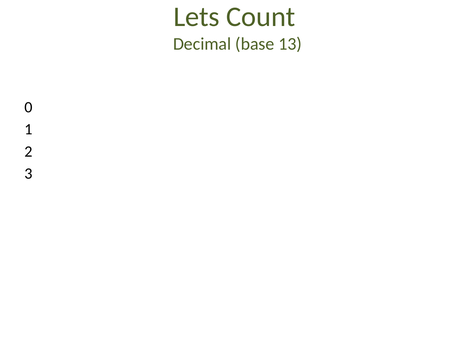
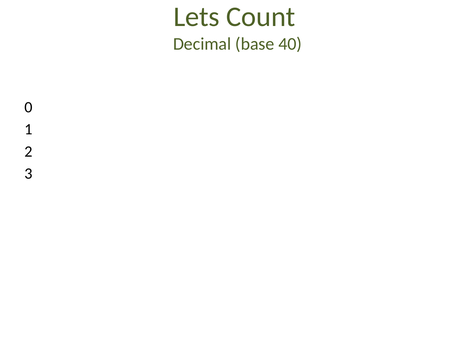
13: 13 -> 40
